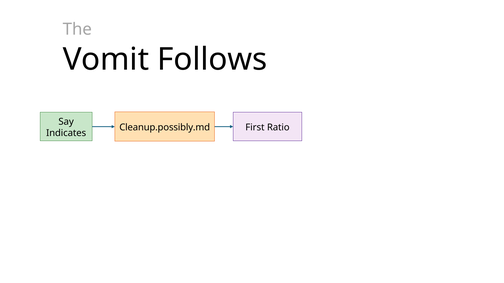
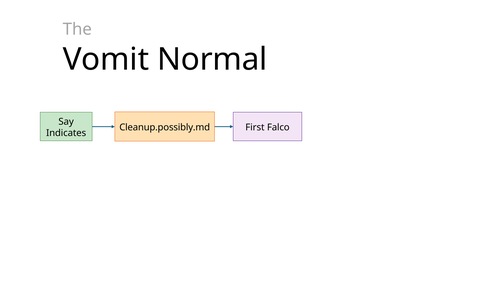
Follows: Follows -> Normal
Ratio: Ratio -> Falco
